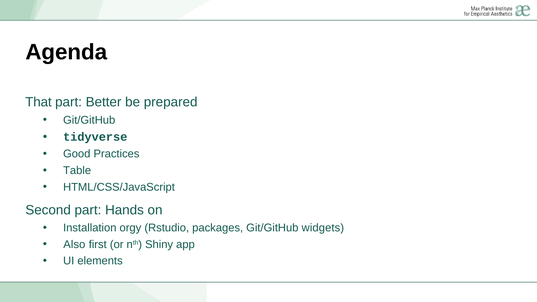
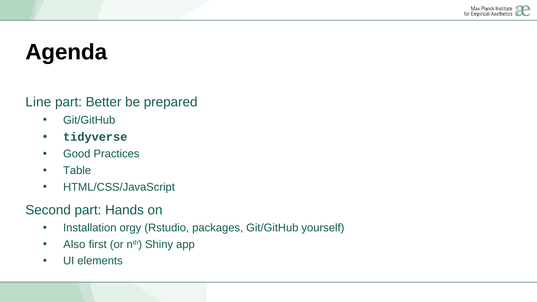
That: That -> Line
widgets: widgets -> yourself
